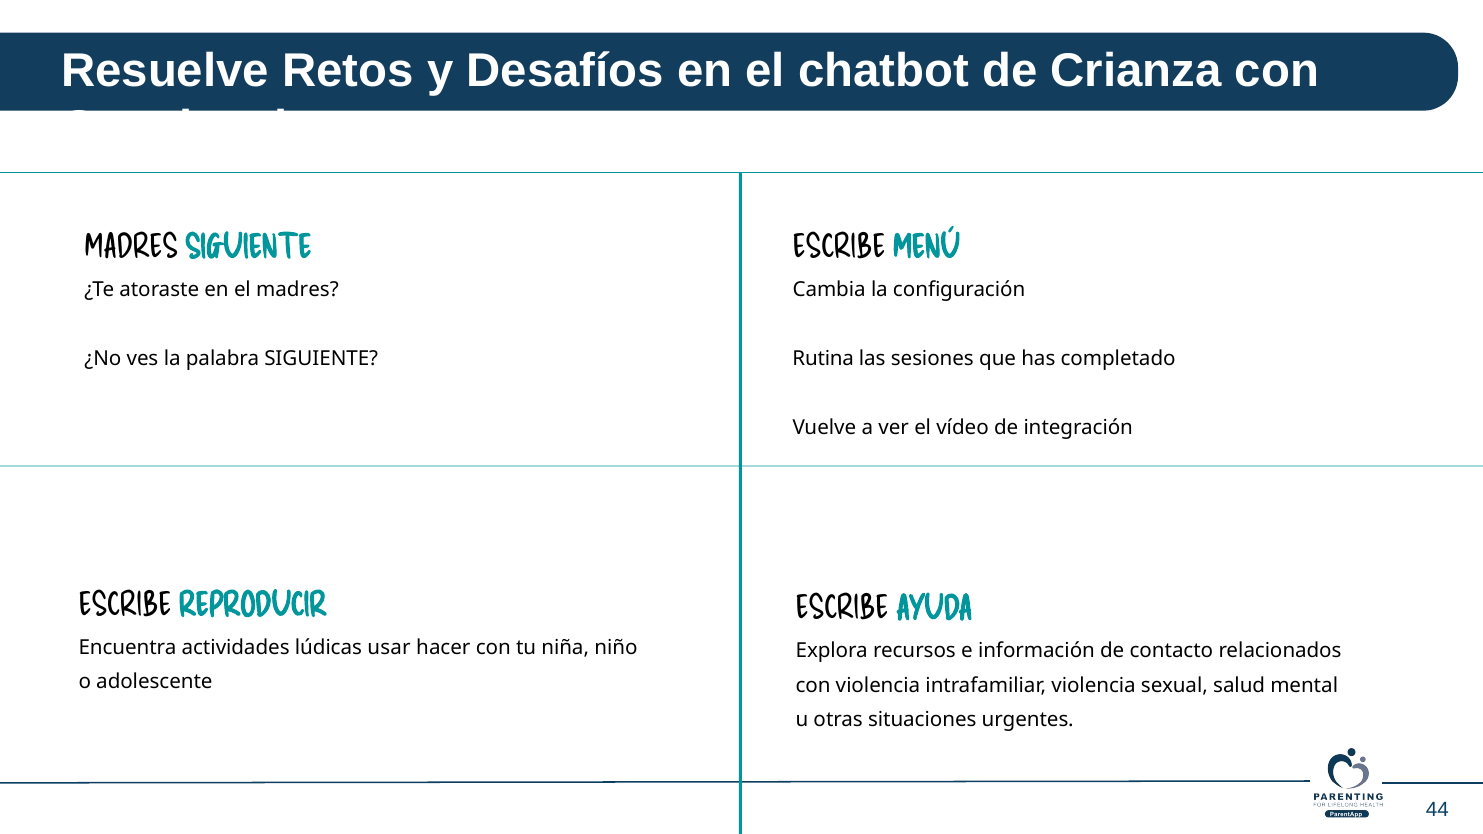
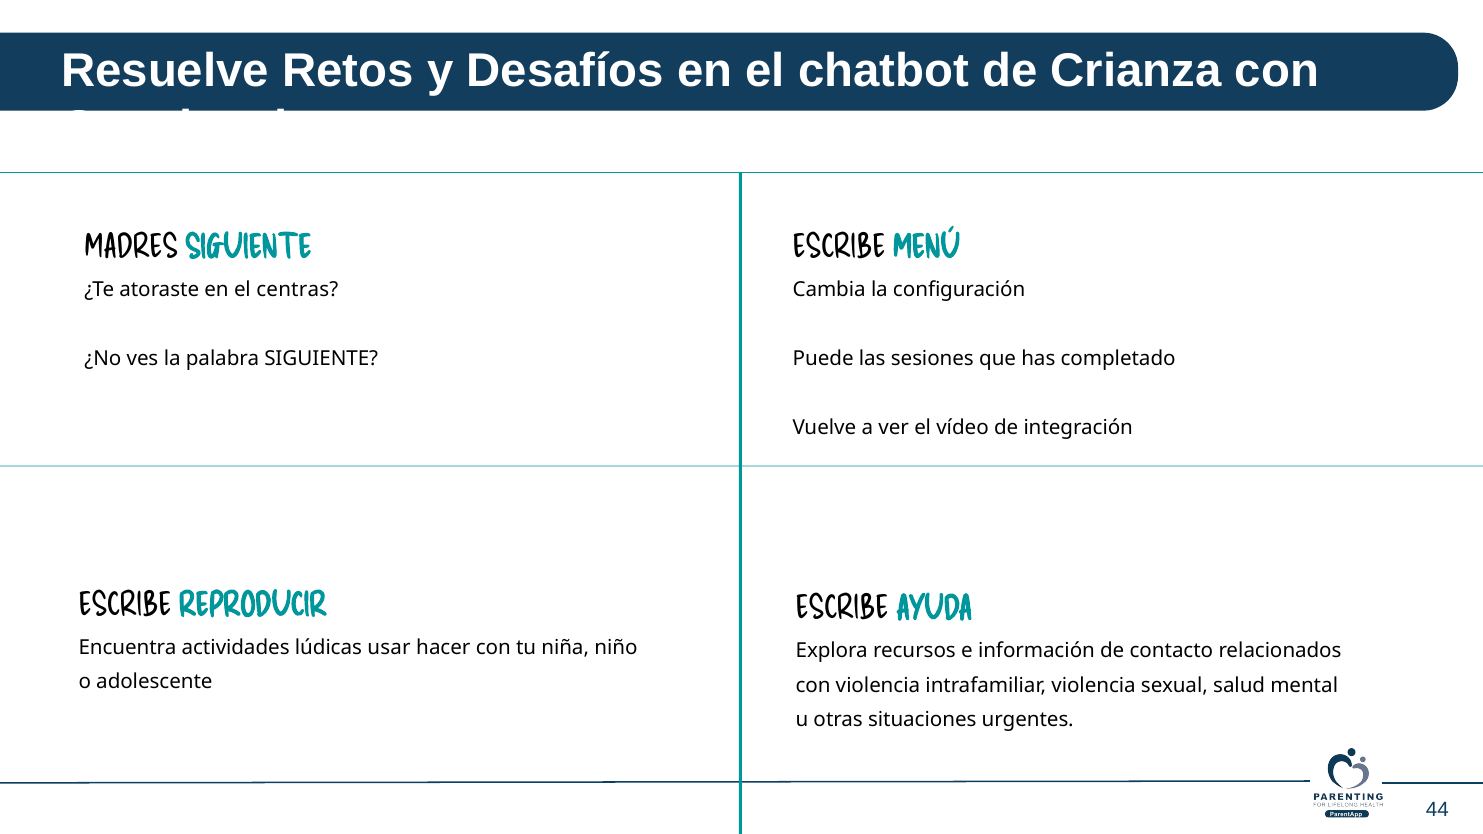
el madres: madres -> centras
Rutina: Rutina -> Puede
